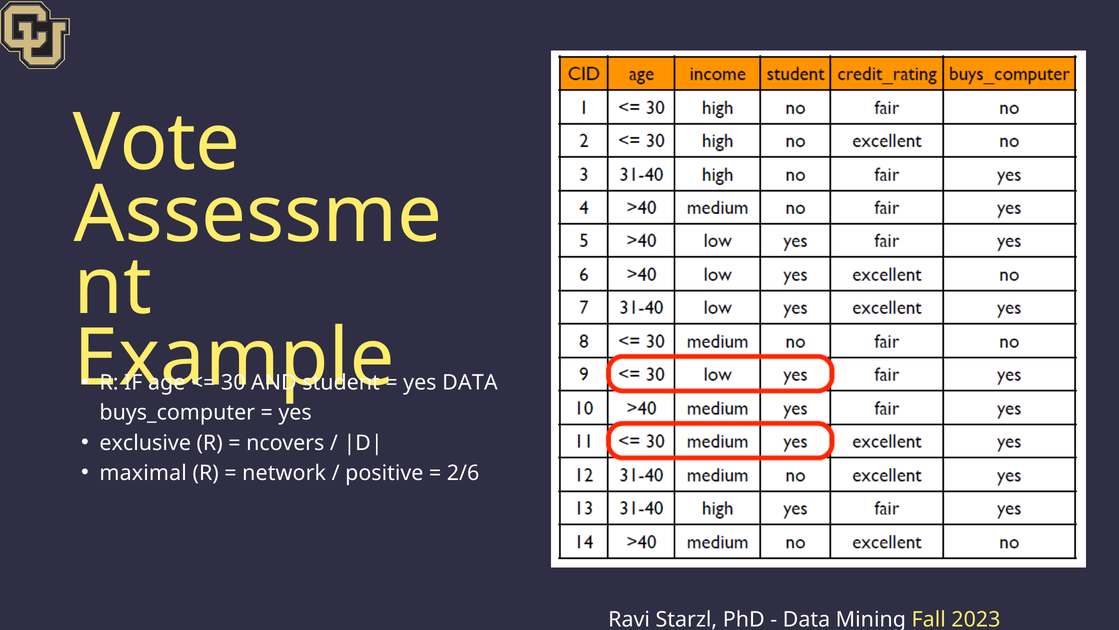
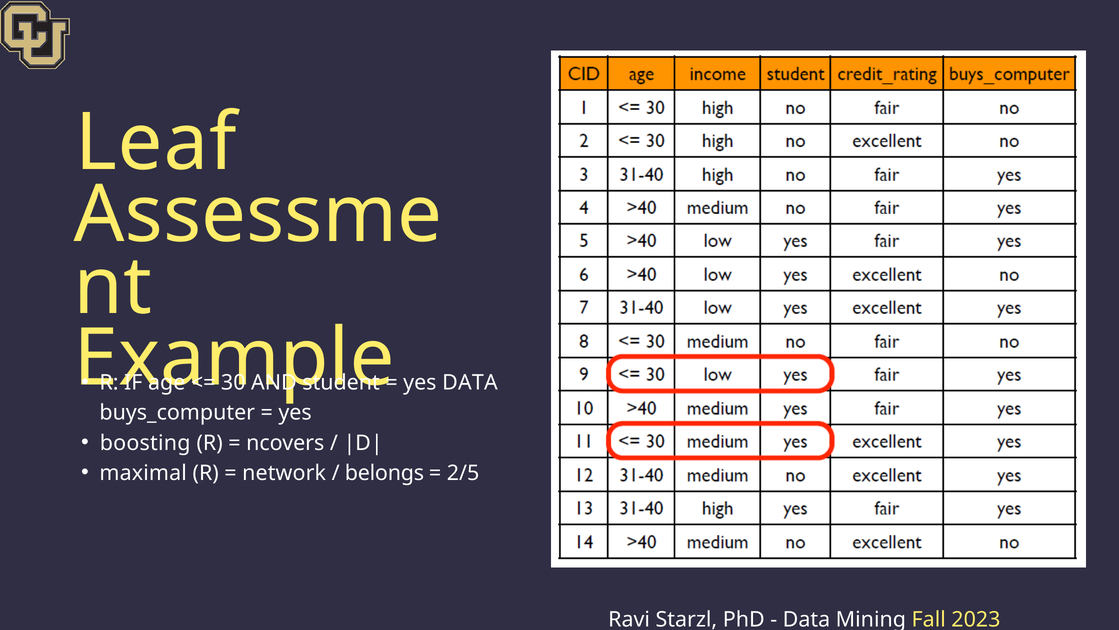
Vote: Vote -> Leaf
exclusive: exclusive -> boosting
positive: positive -> belongs
2/6: 2/6 -> 2/5
